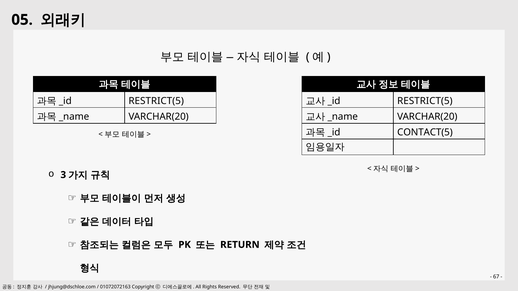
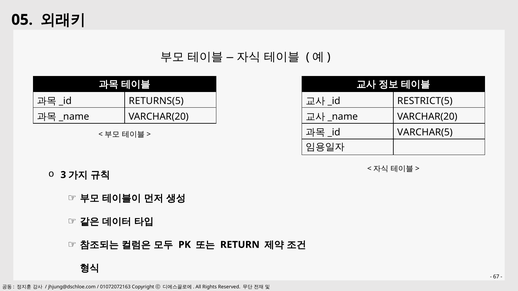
RESTRICT(5 at (156, 101): RESTRICT(5 -> RETURNS(5
CONTACT(5: CONTACT(5 -> VARCHAR(5
